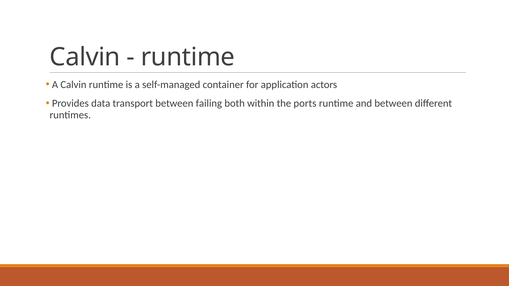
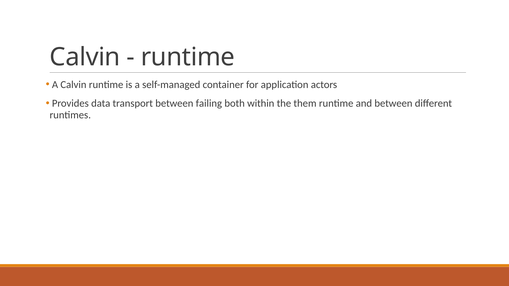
ports: ports -> them
